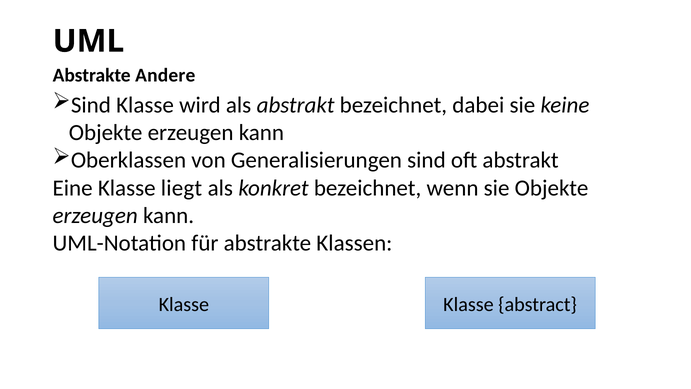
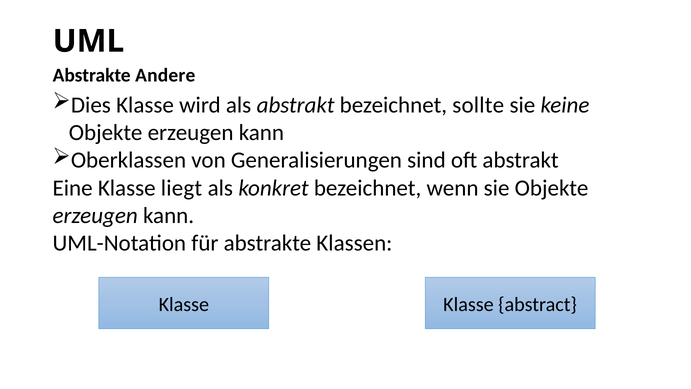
Sind at (91, 105): Sind -> Dies
dabei: dabei -> sollte
